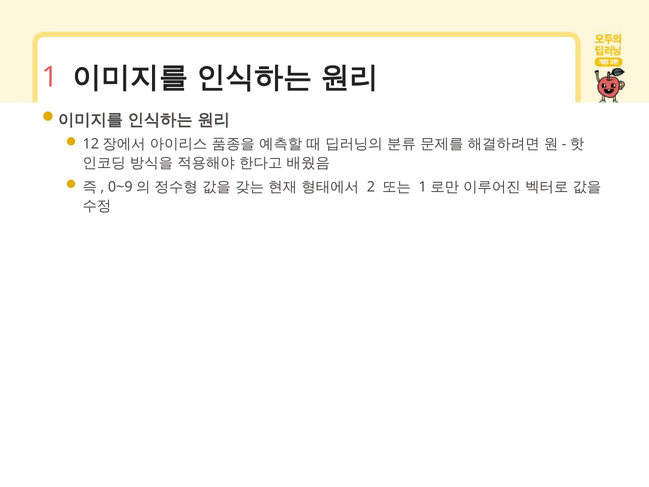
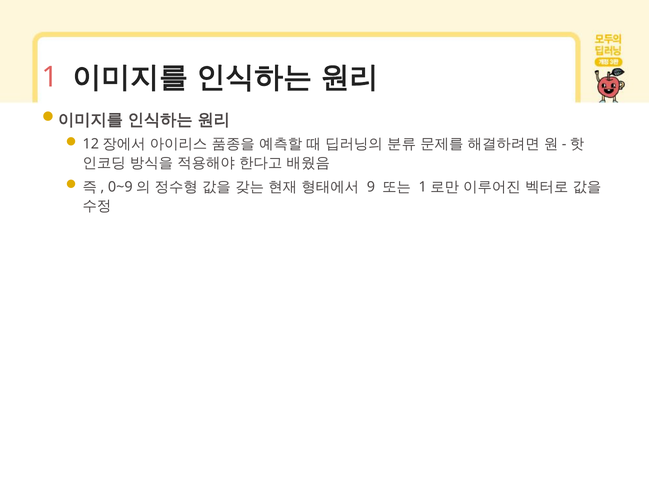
2: 2 -> 9
